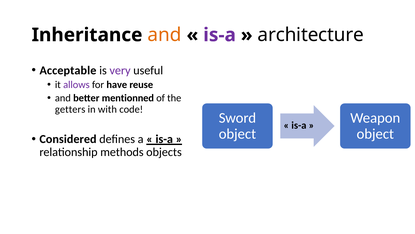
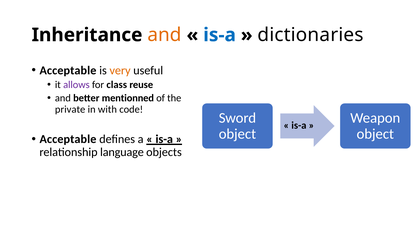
is-a at (220, 35) colour: purple -> blue
architecture: architecture -> dictionaries
very colour: purple -> orange
have: have -> class
getters: getters -> private
Considered at (68, 139): Considered -> Acceptable
methods: methods -> language
